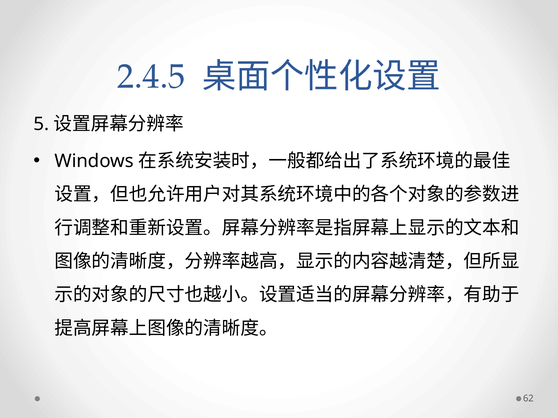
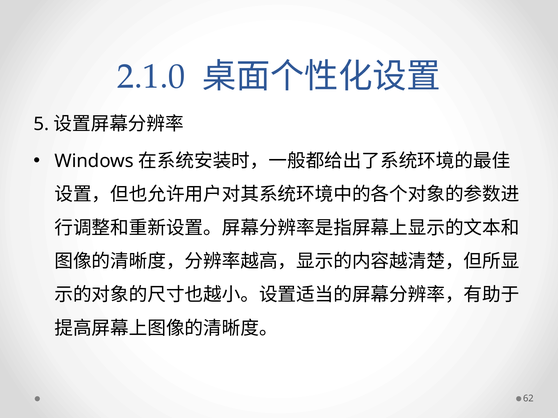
2.4.5: 2.4.5 -> 2.1.0
